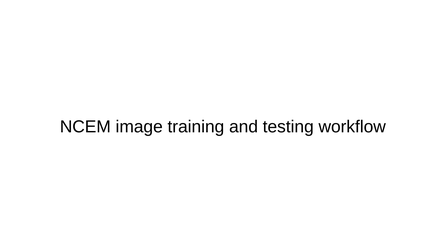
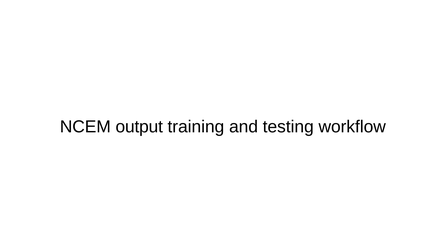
image: image -> output
